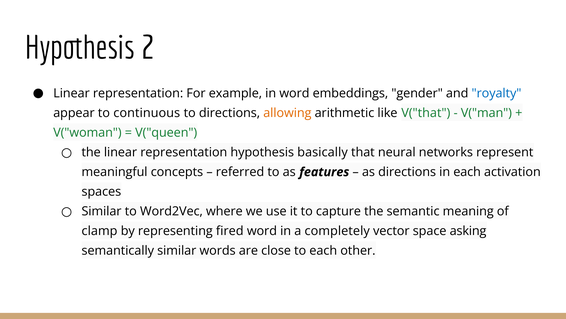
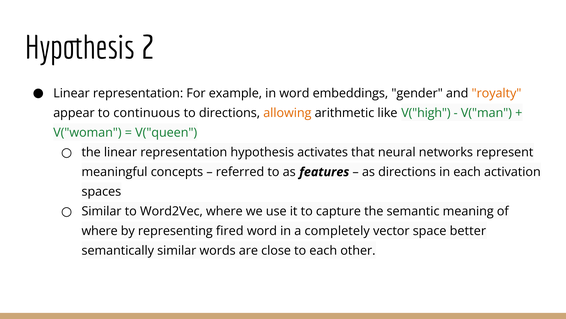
royalty colour: blue -> orange
V("that: V("that -> V("high
basically: basically -> activates
clamp at (99, 231): clamp -> where
asking: asking -> better
